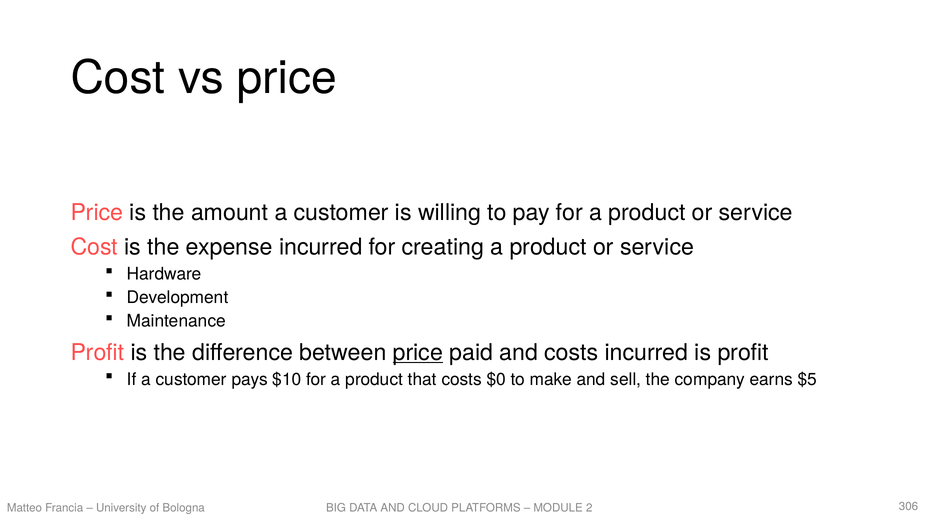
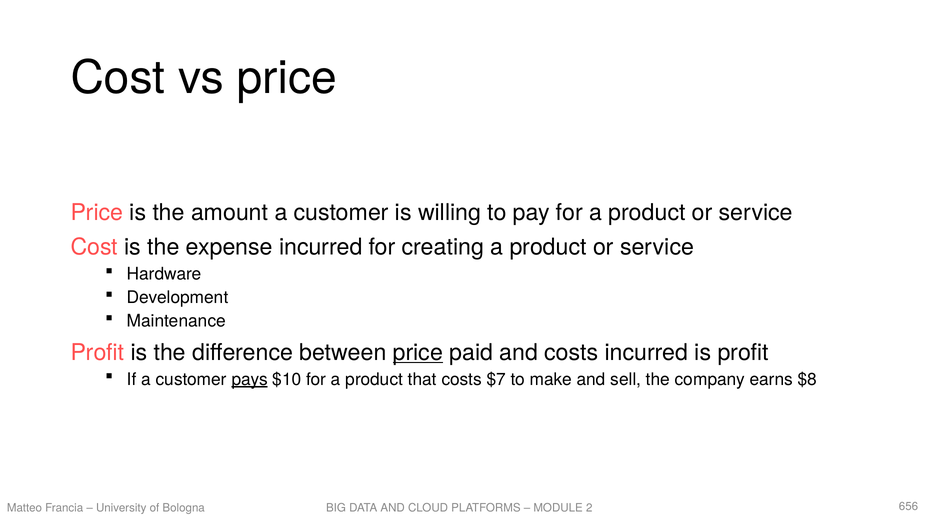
pays underline: none -> present
$0: $0 -> $7
$5: $5 -> $8
306: 306 -> 656
